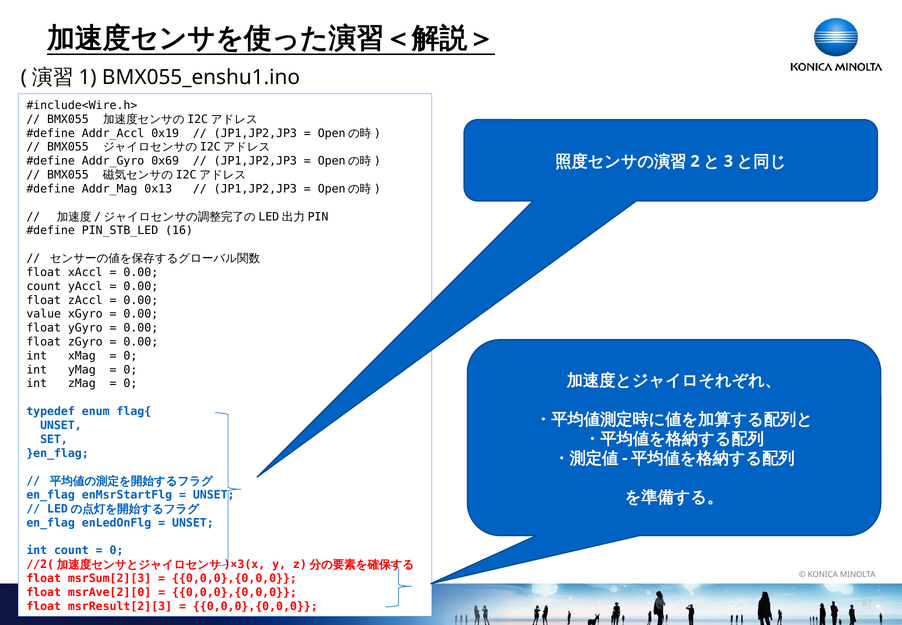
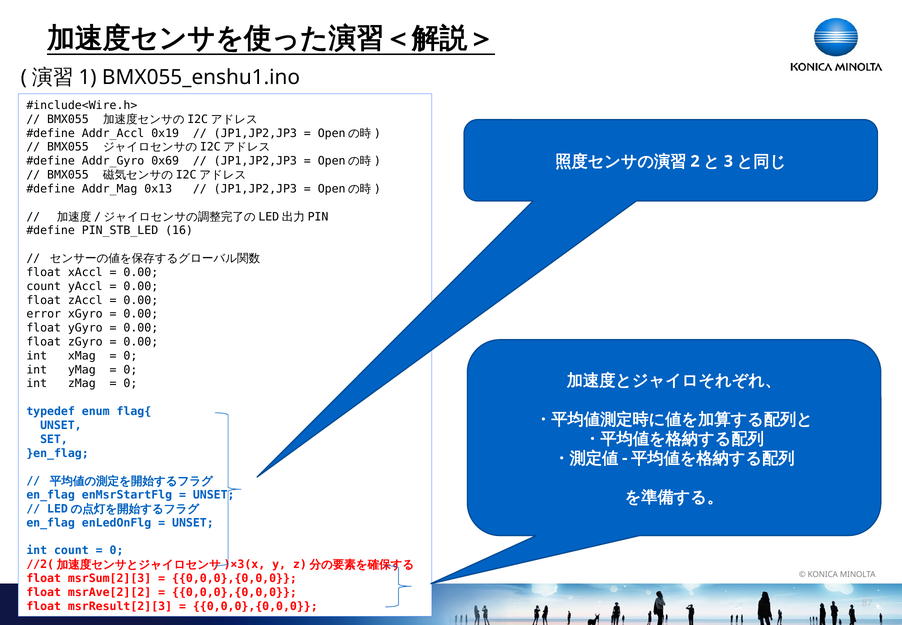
value: value -> error
msrAve[2][0: msrAve[2][0 -> msrAve[2][2
